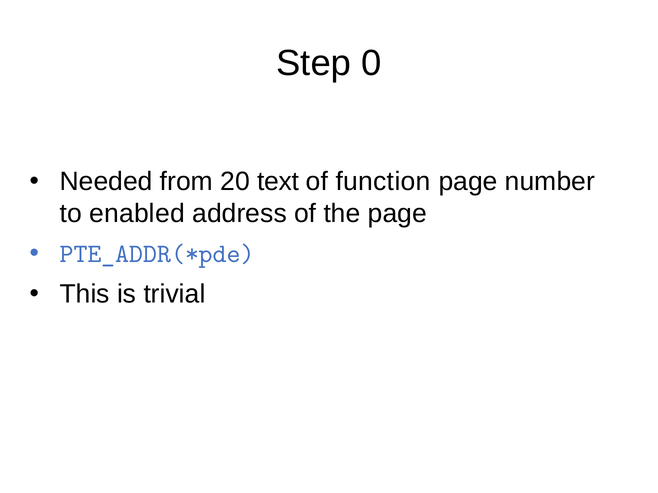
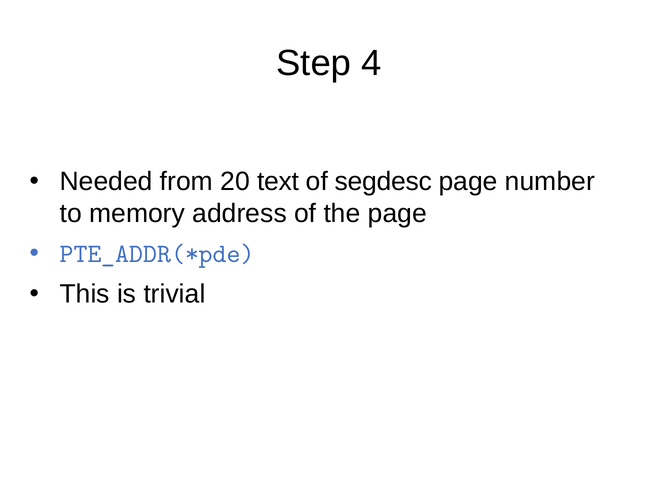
0: 0 -> 4
function: function -> segdesc
enabled: enabled -> memory
